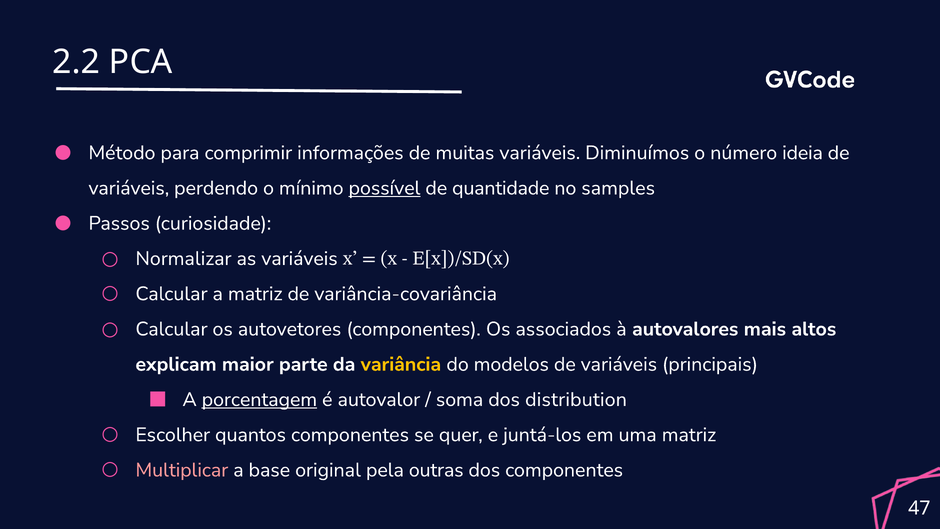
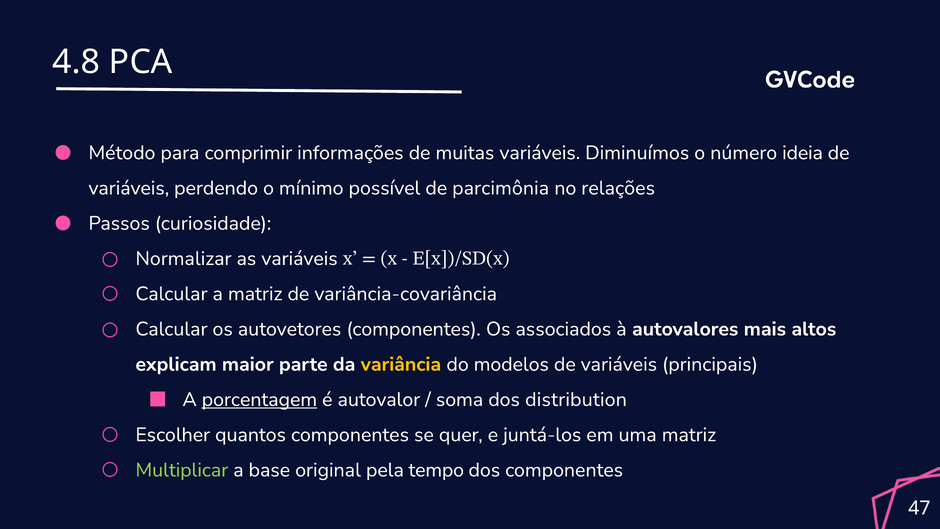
2.2: 2.2 -> 4.8
possível underline: present -> none
quantidade: quantidade -> parcimônia
samples: samples -> relações
Multiplicar colour: pink -> light green
outras: outras -> tempo
